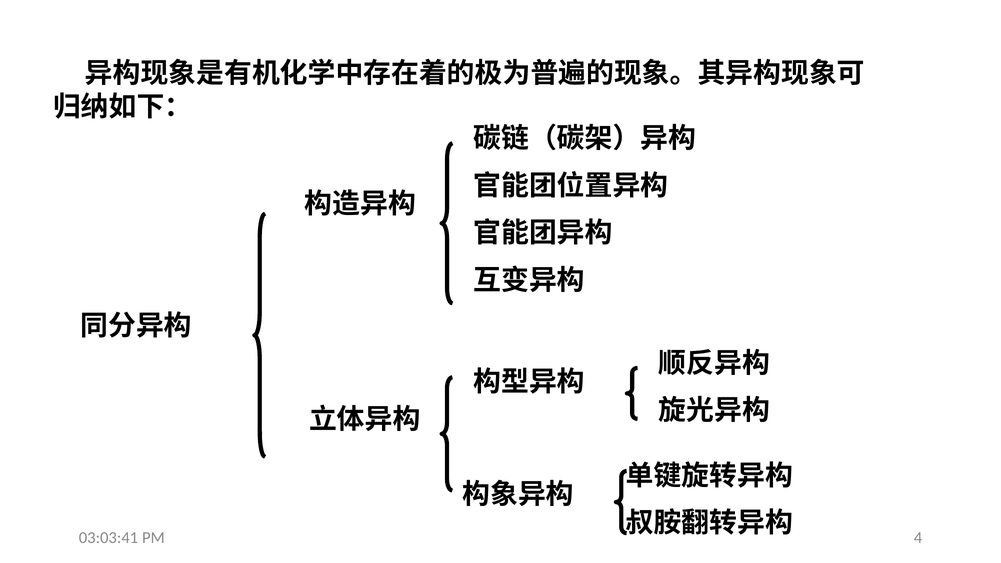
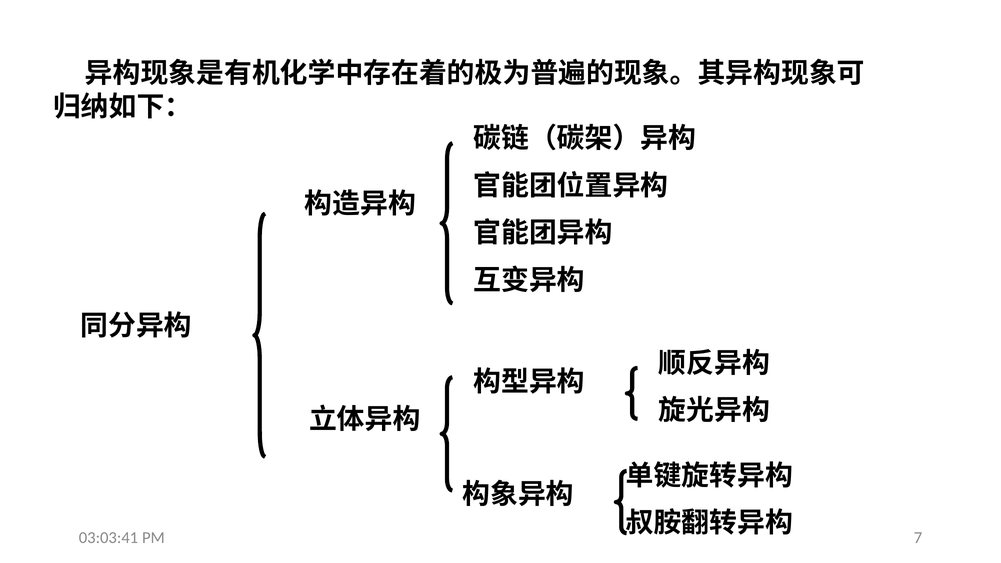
4: 4 -> 7
